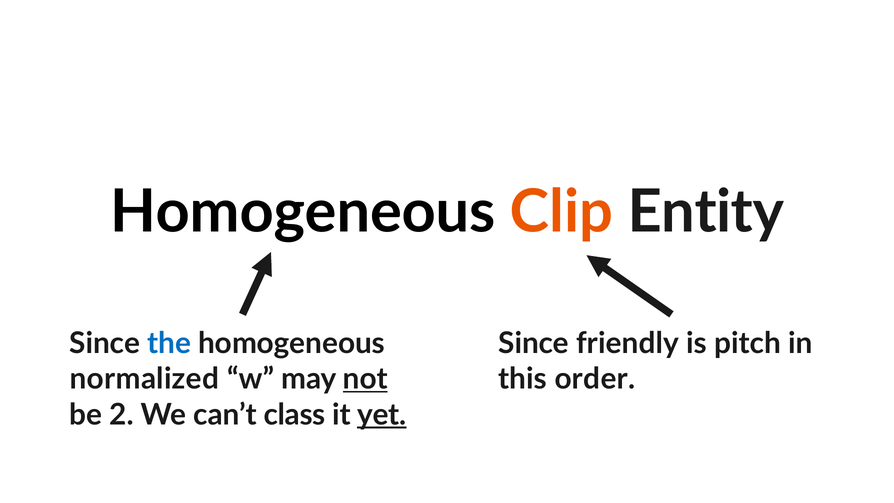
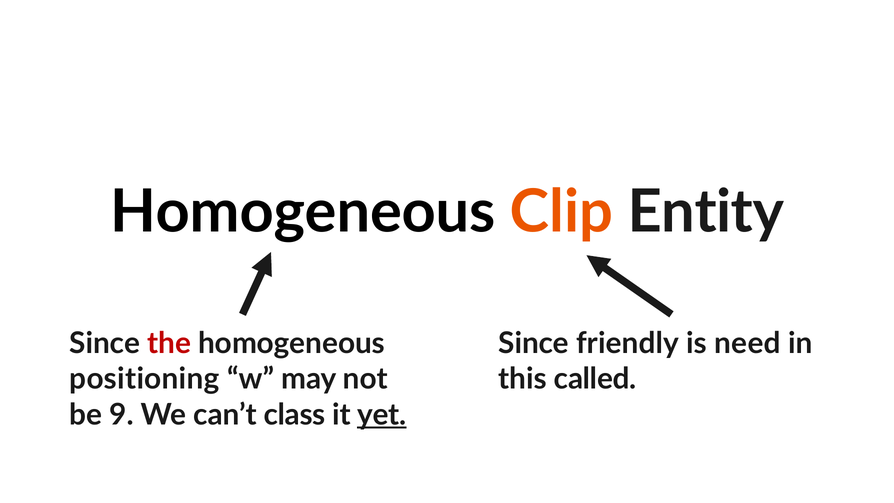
the colour: blue -> red
pitch: pitch -> need
normalized: normalized -> positioning
not underline: present -> none
order: order -> called
2: 2 -> 9
